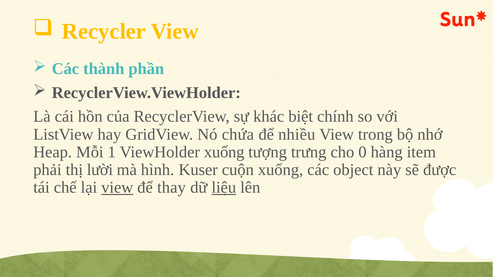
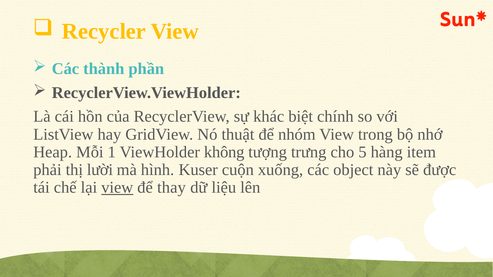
chứa: chứa -> thuật
nhiều: nhiều -> nhóm
ViewHolder xuống: xuống -> không
0: 0 -> 5
liệu underline: present -> none
